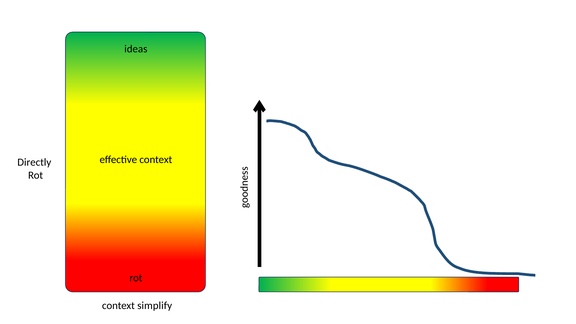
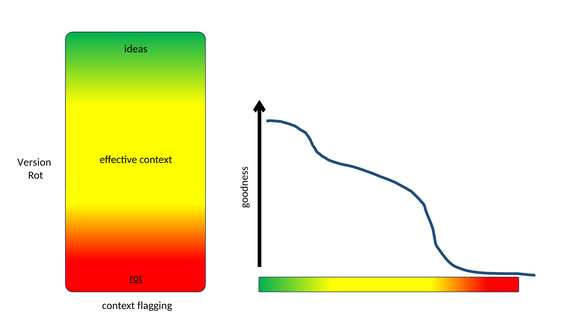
Directly: Directly -> Version
rot at (136, 278) underline: none -> present
simplify: simplify -> flagging
